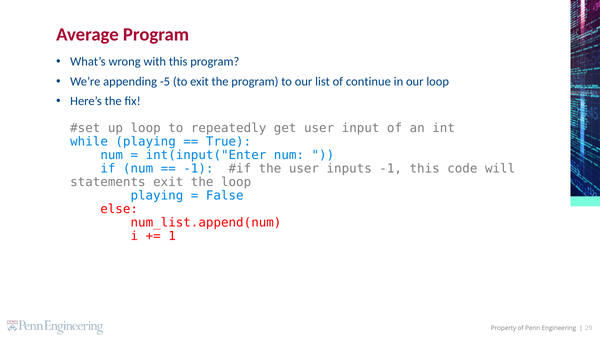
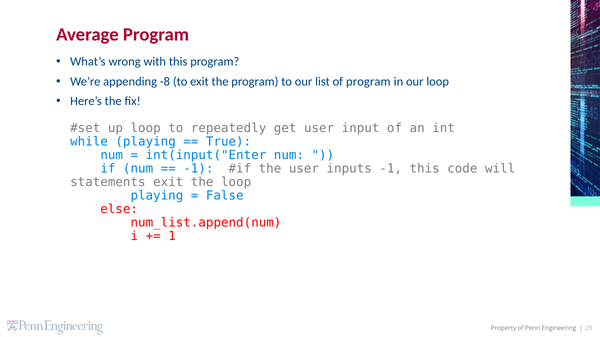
-5: -5 -> -8
of continue: continue -> program
